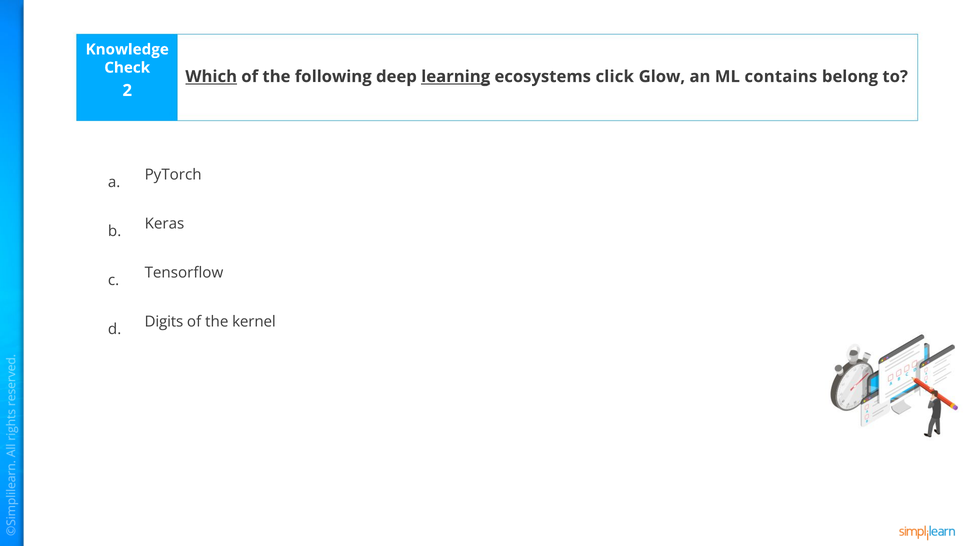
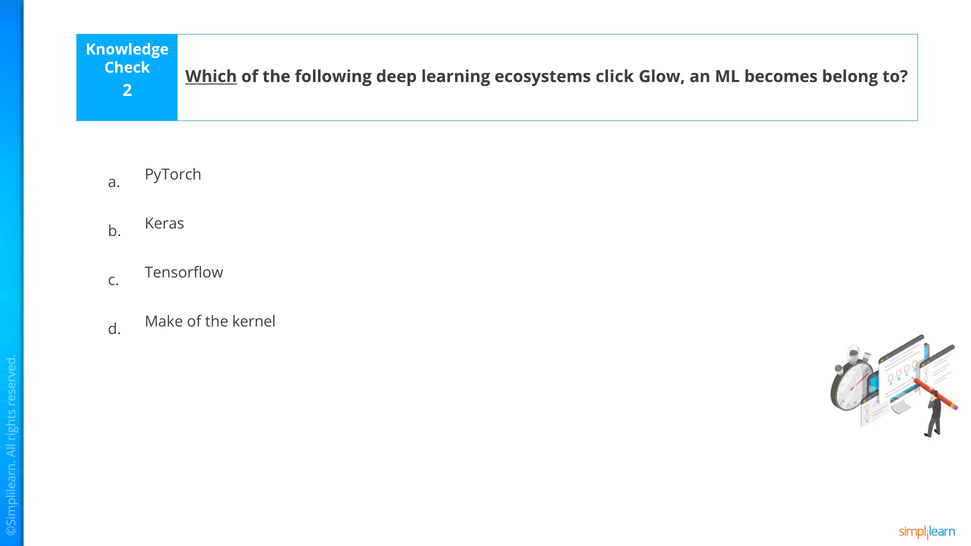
learning underline: present -> none
contains: contains -> becomes
Digits: Digits -> Make
